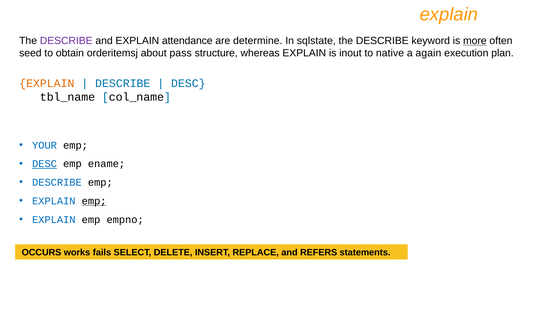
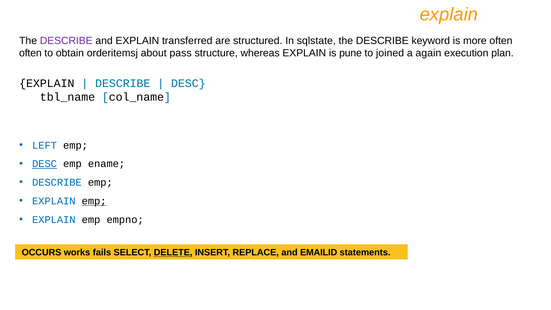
attendance: attendance -> transferred
determine: determine -> structured
more underline: present -> none
seed at (30, 53): seed -> often
inout: inout -> pune
native: native -> joined
EXPLAIN at (47, 83) colour: orange -> black
YOUR: YOUR -> LEFT
DELETE underline: none -> present
REFERS: REFERS -> EMAILID
